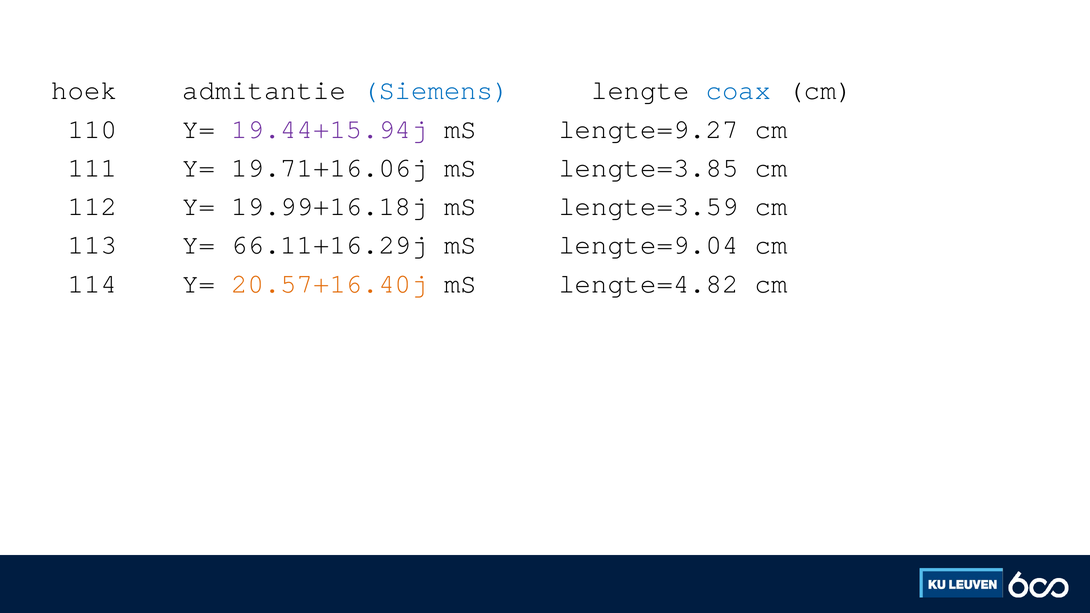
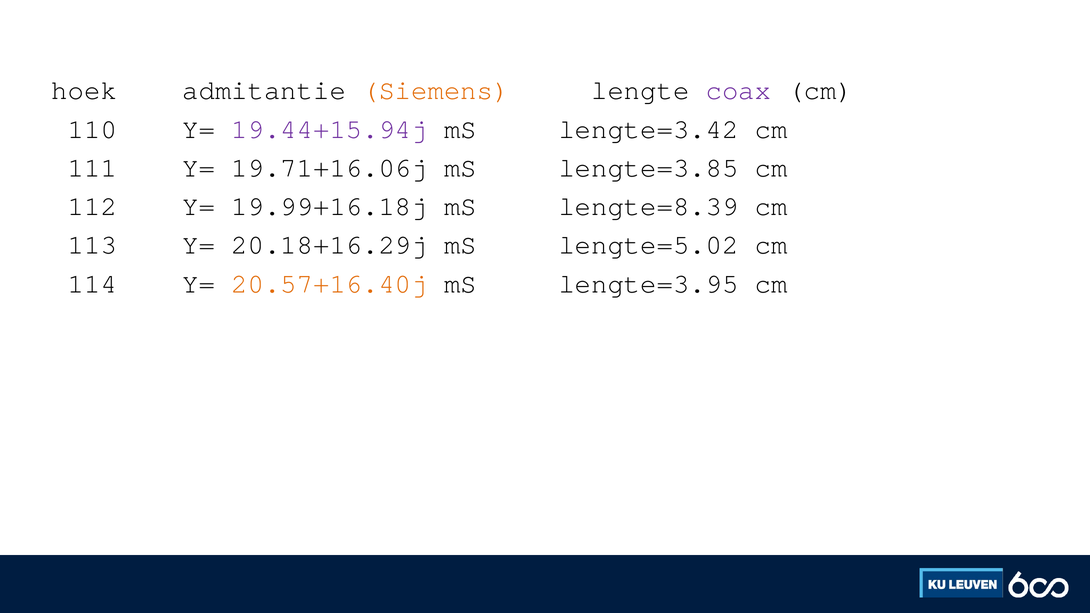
Siemens colour: blue -> orange
coax colour: blue -> purple
lengte=9.27: lengte=9.27 -> lengte=3.42
lengte=3.59: lengte=3.59 -> lengte=8.39
66.11+16.29j: 66.11+16.29j -> 20.18+16.29j
lengte=9.04: lengte=9.04 -> lengte=5.02
lengte=4.82: lengte=4.82 -> lengte=3.95
